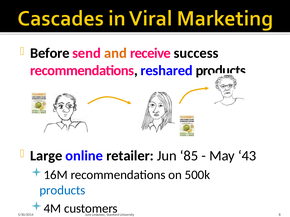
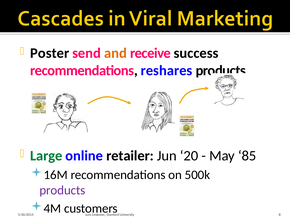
Before: Before -> Poster
reshared: reshared -> reshares
Large colour: black -> green
85: 85 -> 20
43: 43 -> 85
products at (62, 191) colour: blue -> purple
